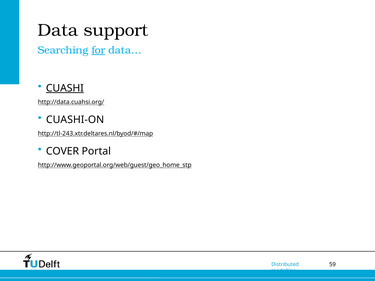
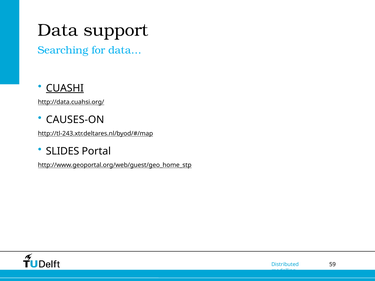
for underline: present -> none
CUASHI-ON: CUASHI-ON -> CAUSES-ON
COVER: COVER -> SLIDES
